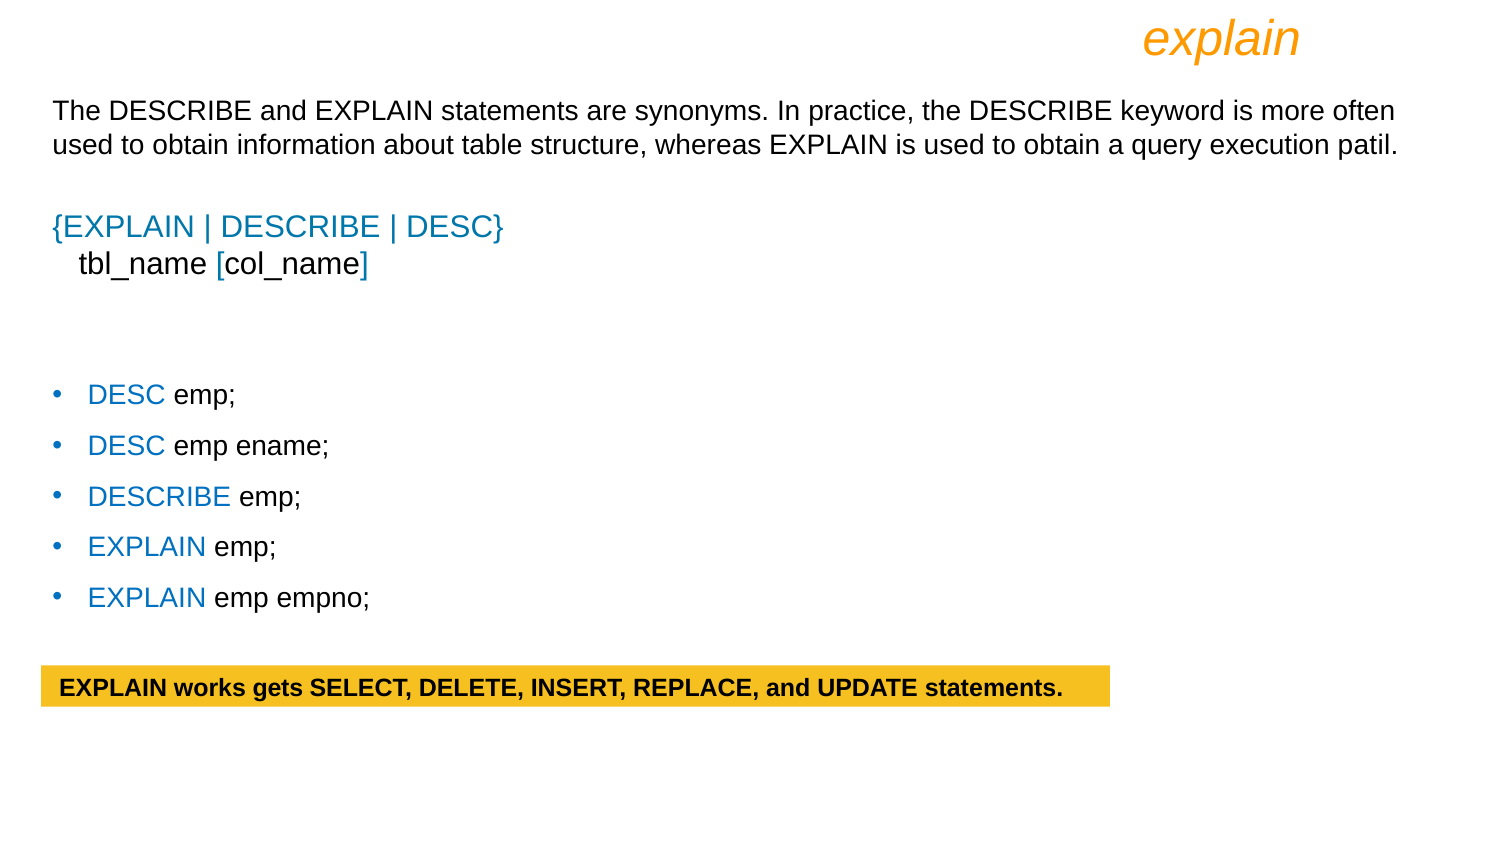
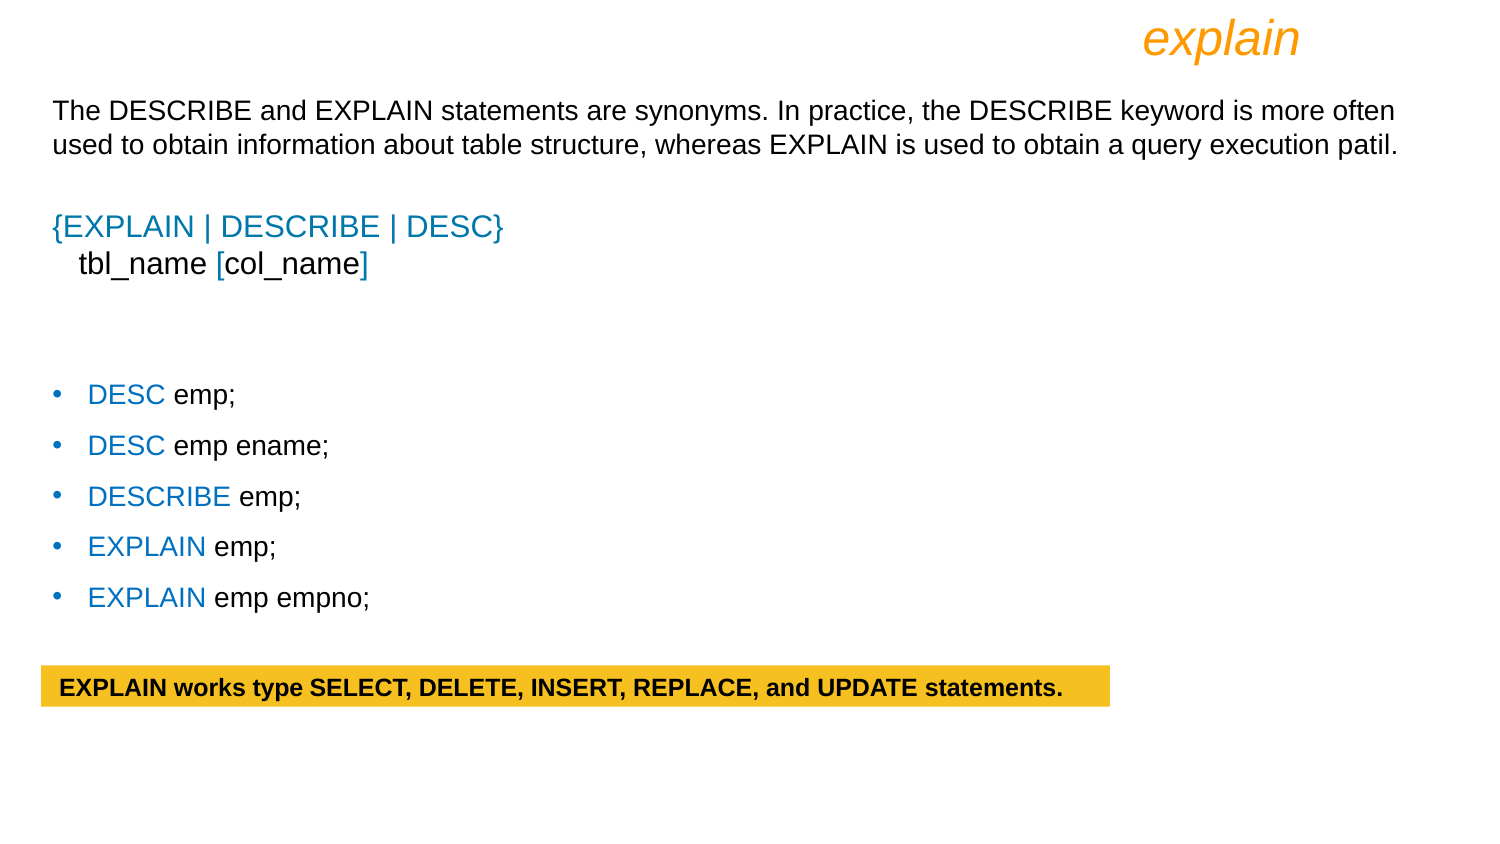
gets: gets -> type
